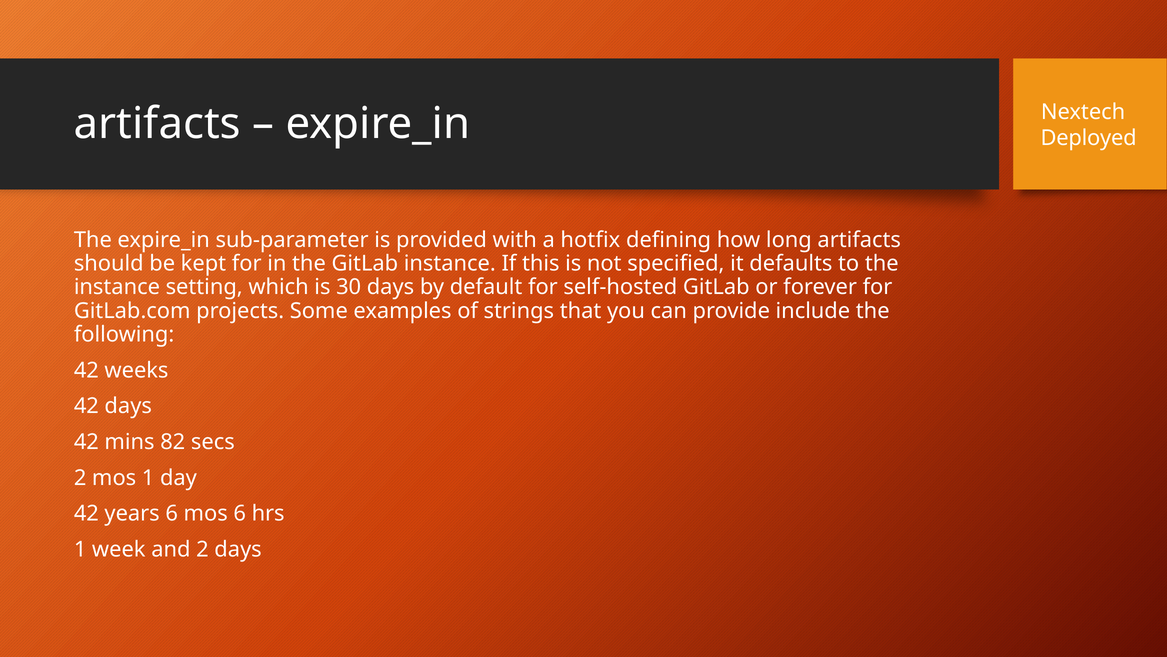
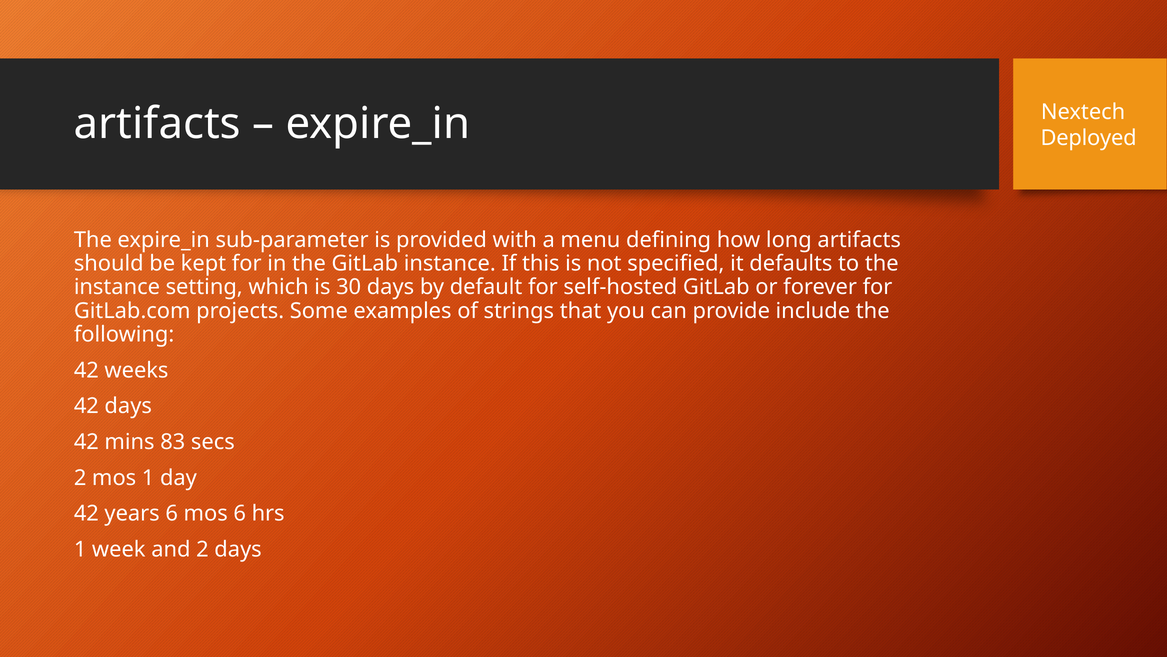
hotfix: hotfix -> menu
82: 82 -> 83
